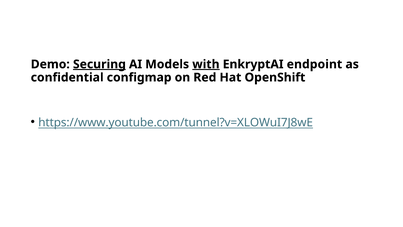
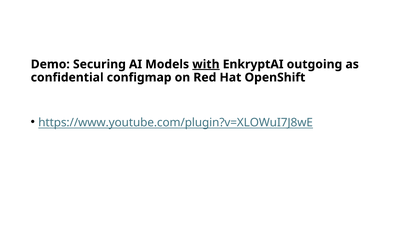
Securing underline: present -> none
endpoint: endpoint -> outgoing
https://www.youtube.com/tunnel?v=XLOWuI7J8wE: https://www.youtube.com/tunnel?v=XLOWuI7J8wE -> https://www.youtube.com/plugin?v=XLOWuI7J8wE
